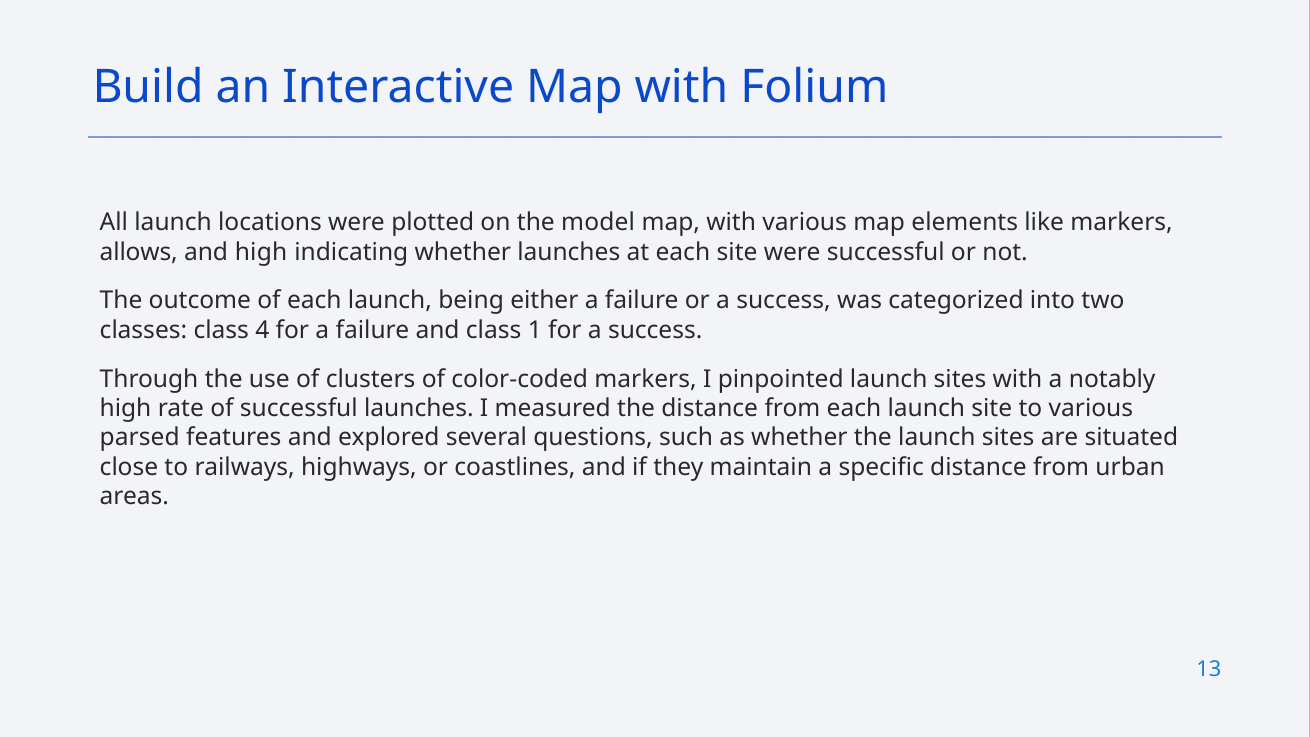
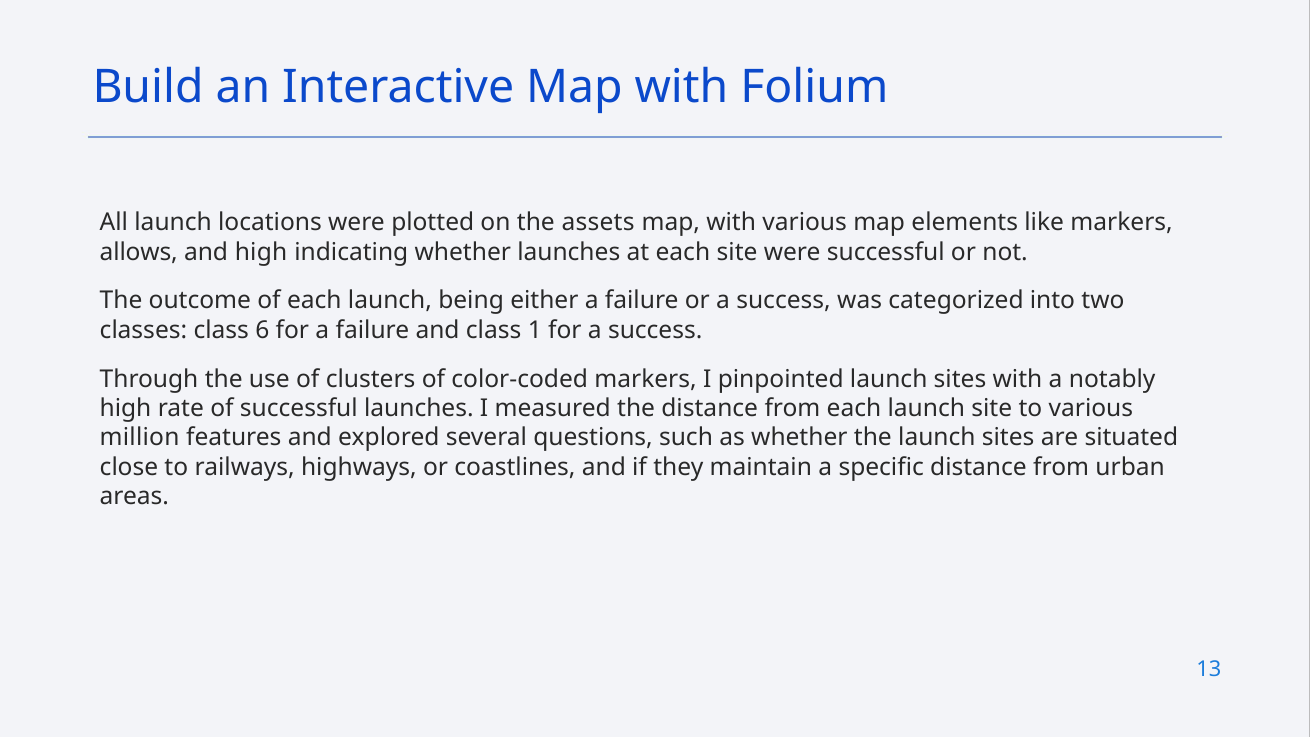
model: model -> assets
4: 4 -> 6
parsed: parsed -> million
